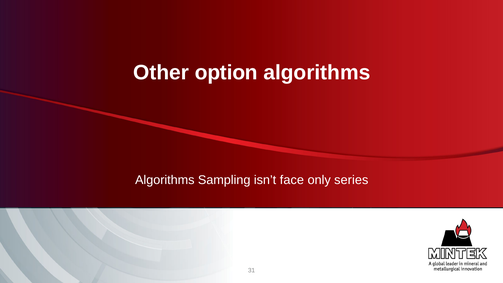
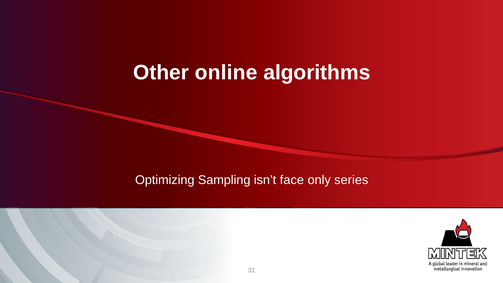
option: option -> online
Algorithms at (165, 180): Algorithms -> Optimizing
